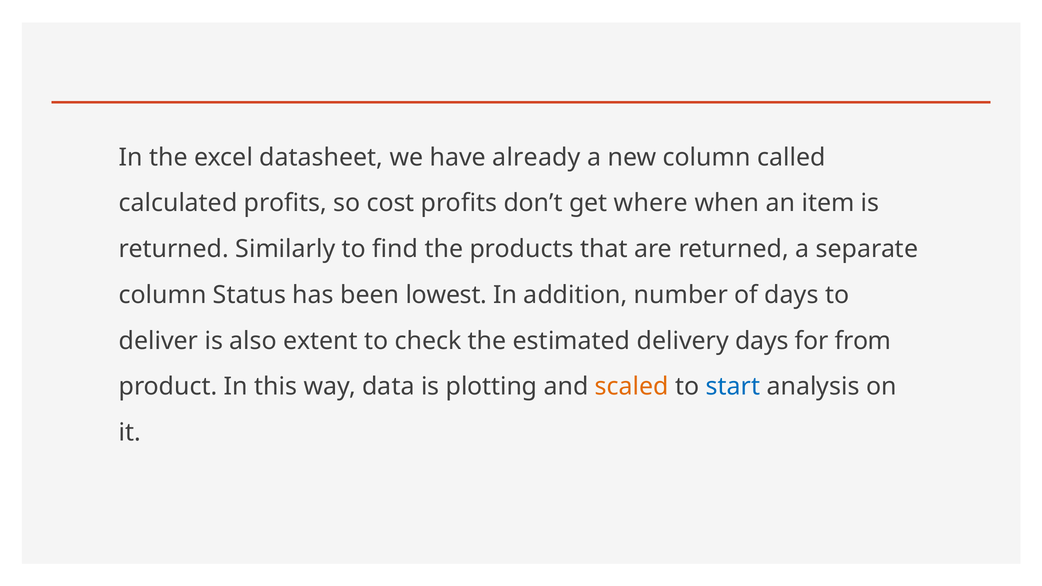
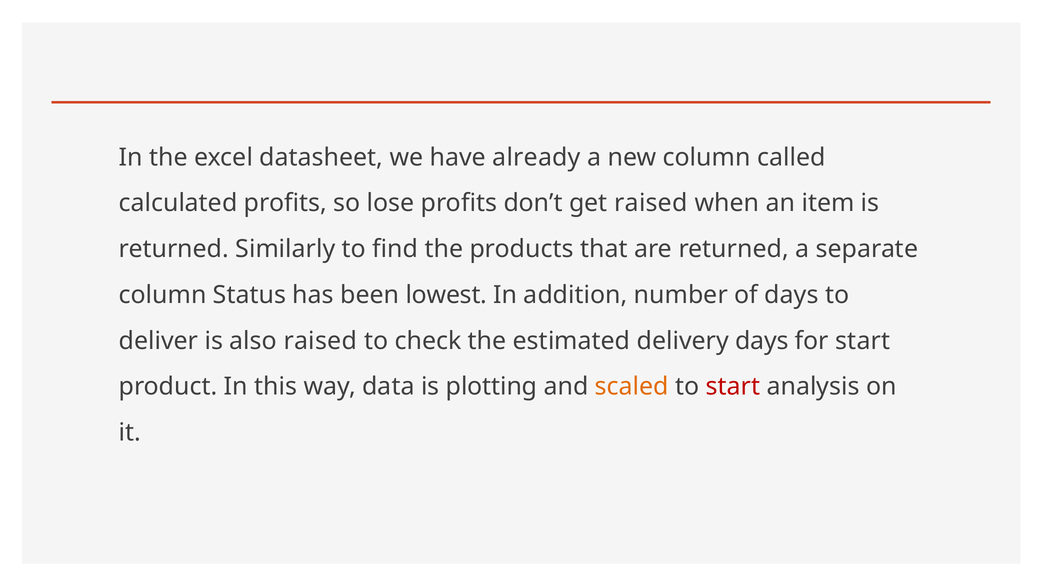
cost: cost -> lose
get where: where -> raised
also extent: extent -> raised
for from: from -> start
start at (733, 387) colour: blue -> red
